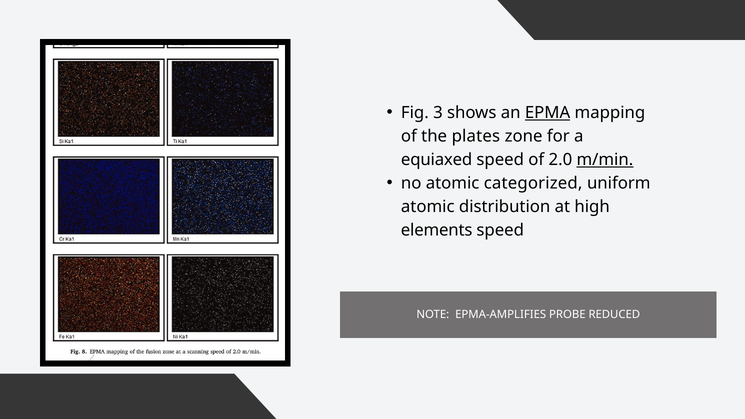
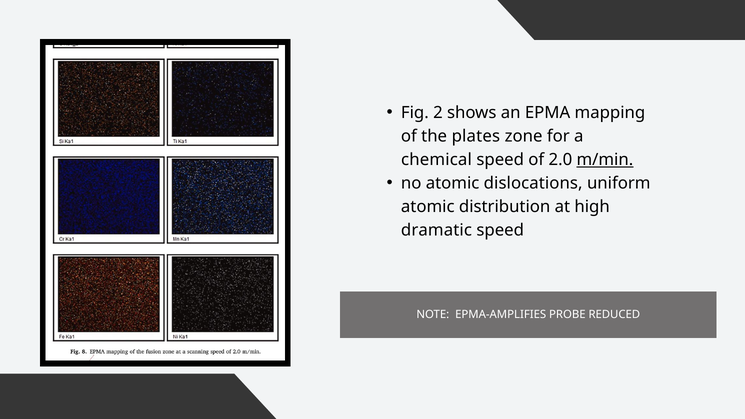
3: 3 -> 2
EPMA underline: present -> none
equiaxed: equiaxed -> chemical
categorized: categorized -> dislocations
elements: elements -> dramatic
